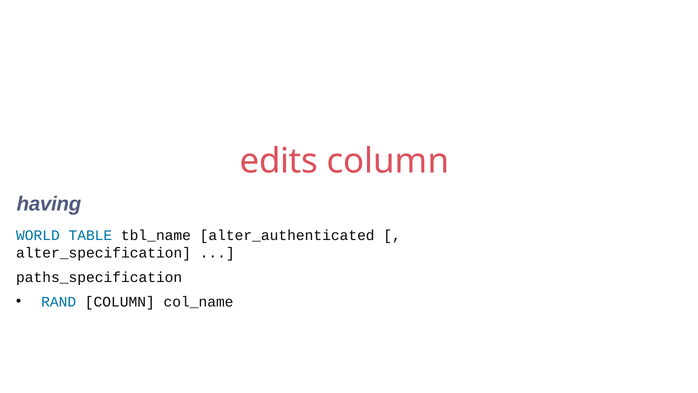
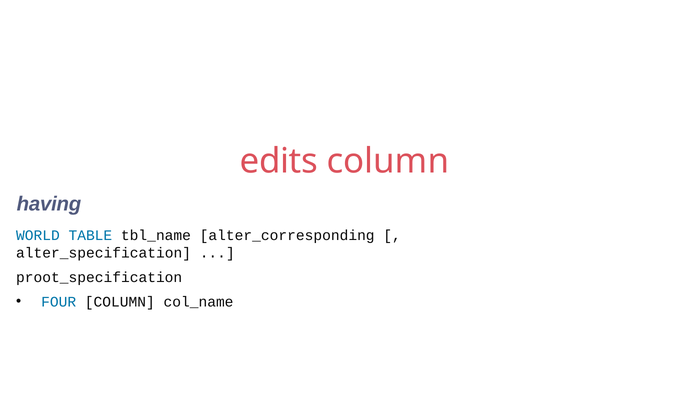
alter_authenticated: alter_authenticated -> alter_corresponding
paths_specification: paths_specification -> proot_specification
RAND: RAND -> FOUR
